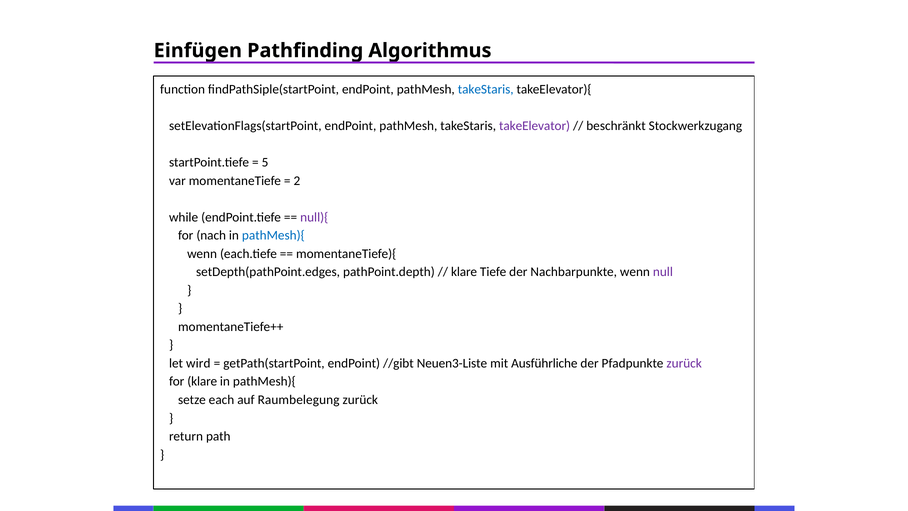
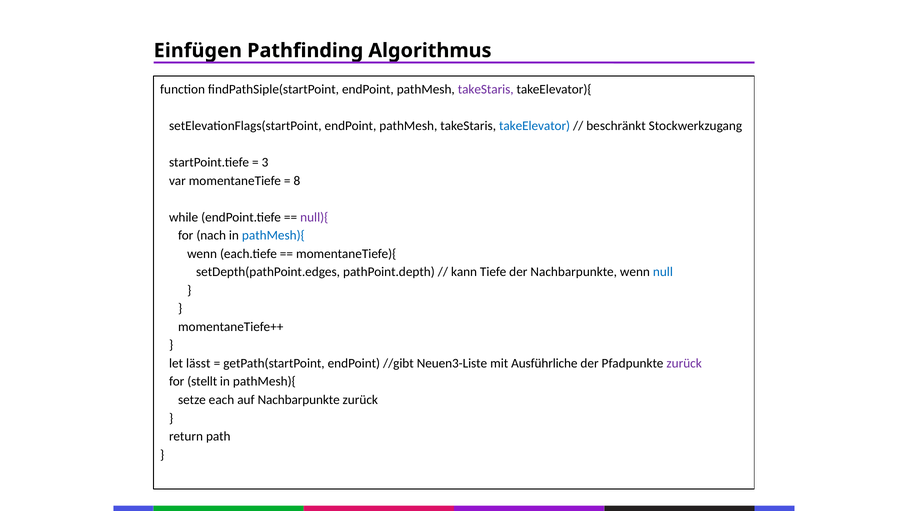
takeStaris at (486, 89) colour: blue -> purple
takeElevator colour: purple -> blue
5: 5 -> 3
2: 2 -> 8
klare at (464, 272): klare -> kann
null colour: purple -> blue
wird: wird -> lässt
for klare: klare -> stellt
auf Raumbelegung: Raumbelegung -> Nachbarpunkte
